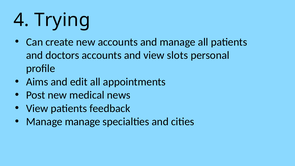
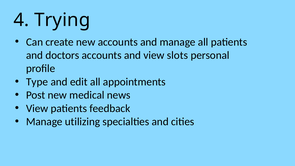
Aims: Aims -> Type
Manage manage: manage -> utilizing
